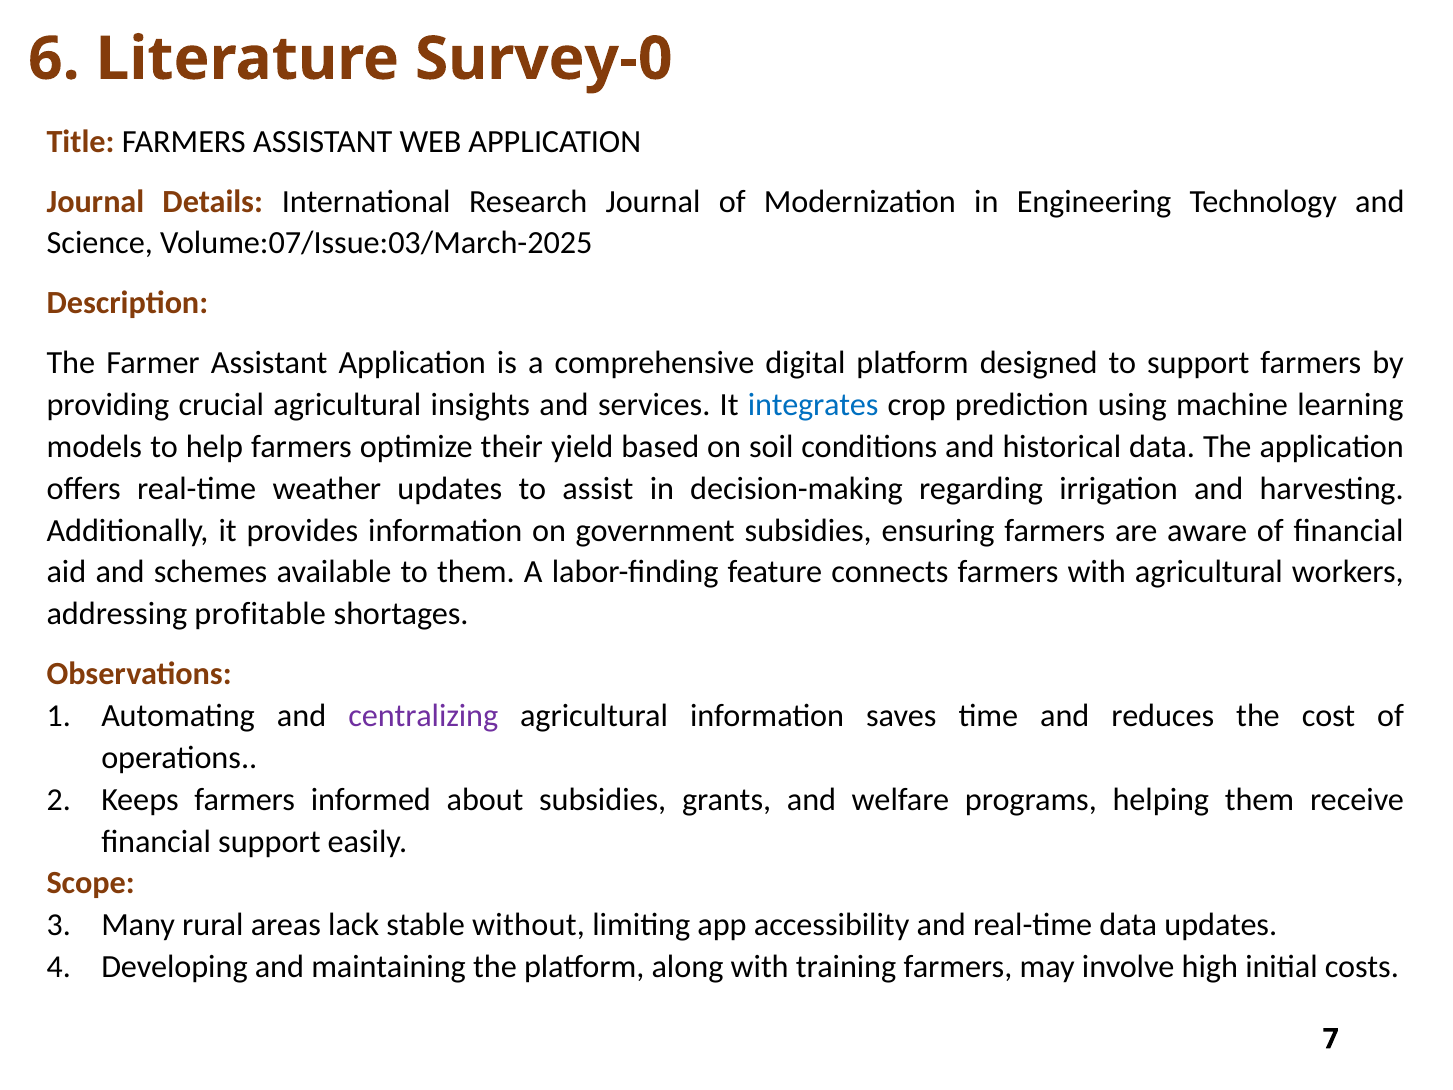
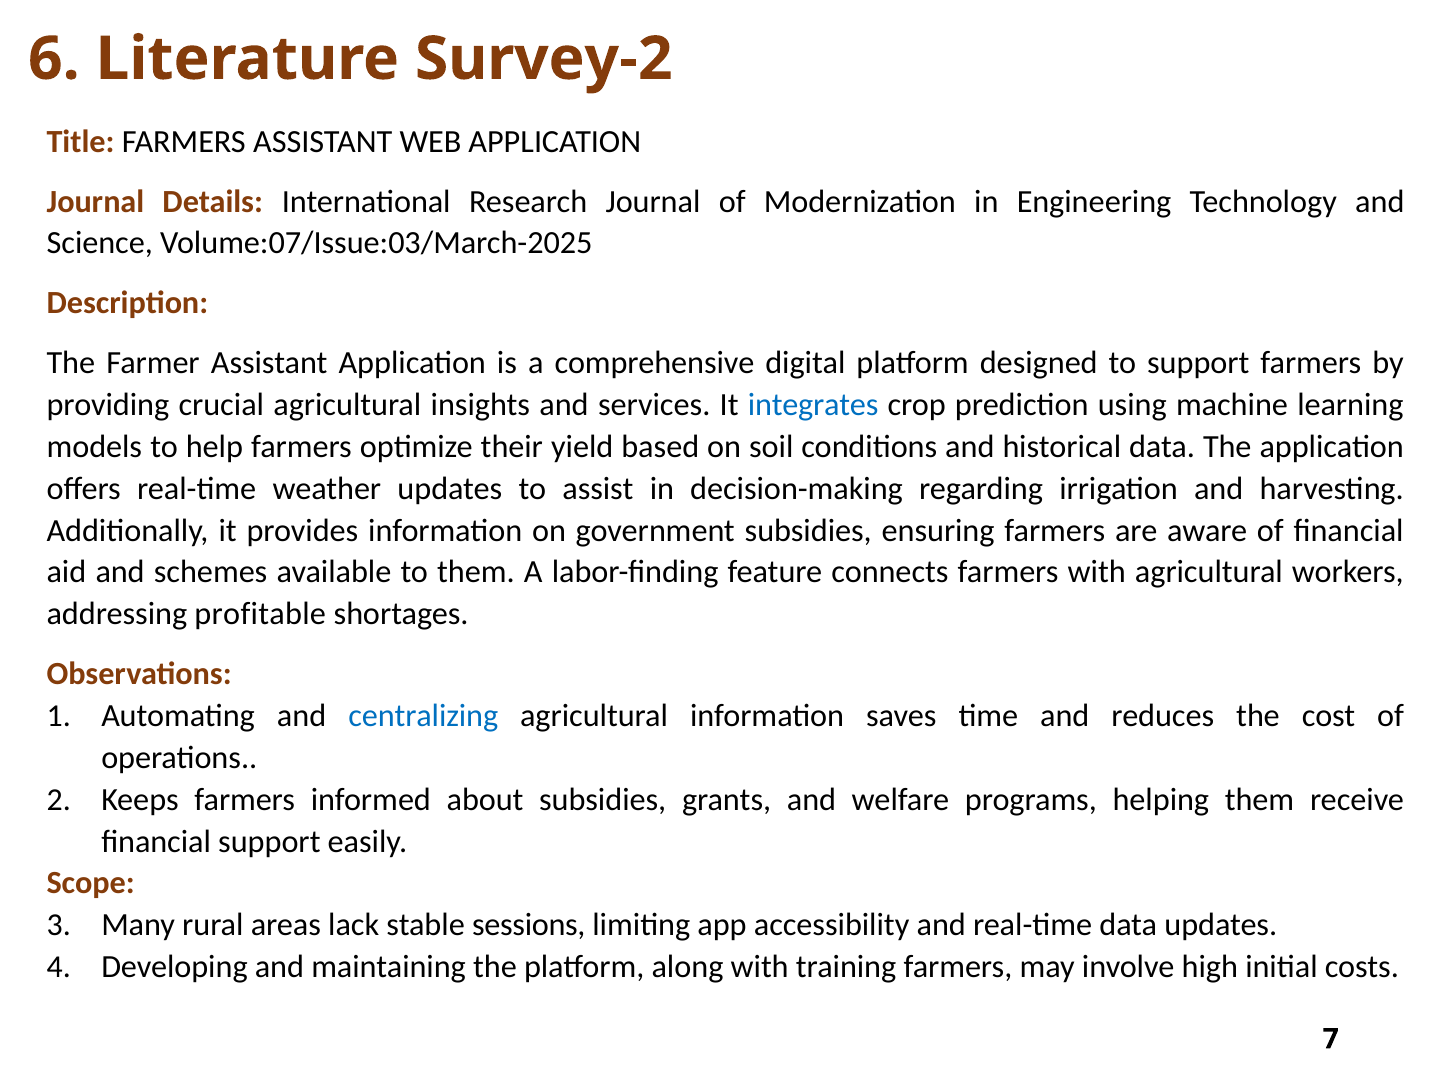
Survey-0: Survey-0 -> Survey-2
centralizing colour: purple -> blue
without: without -> sessions
